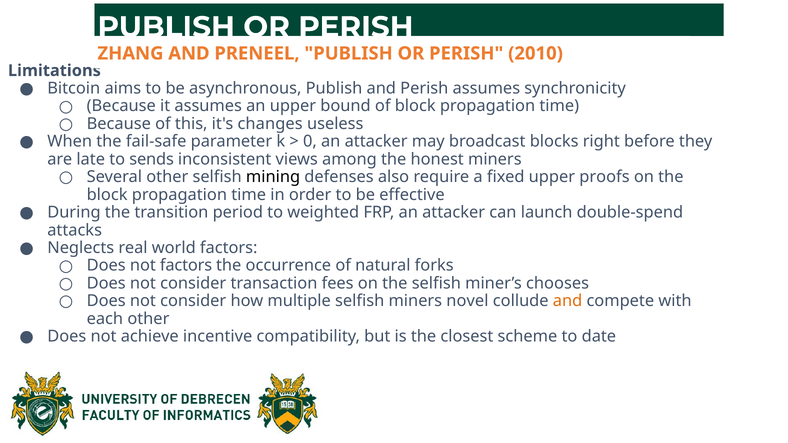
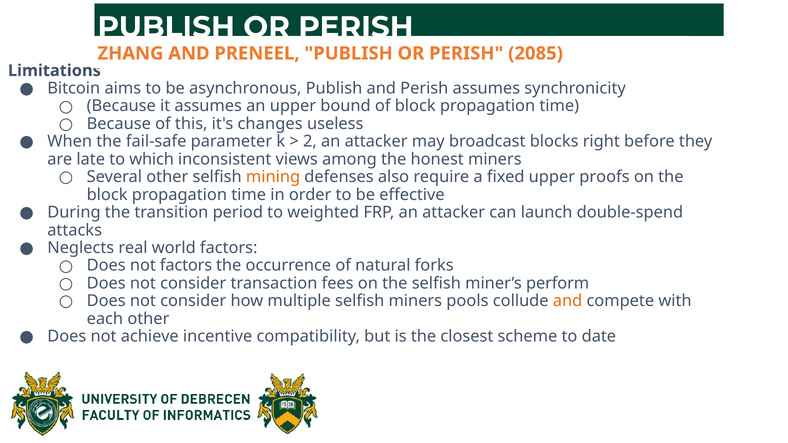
2010: 2010 -> 2085
0: 0 -> 2
sends: sends -> which
mining colour: black -> orange
chooses: chooses -> perform
novel: novel -> pools
